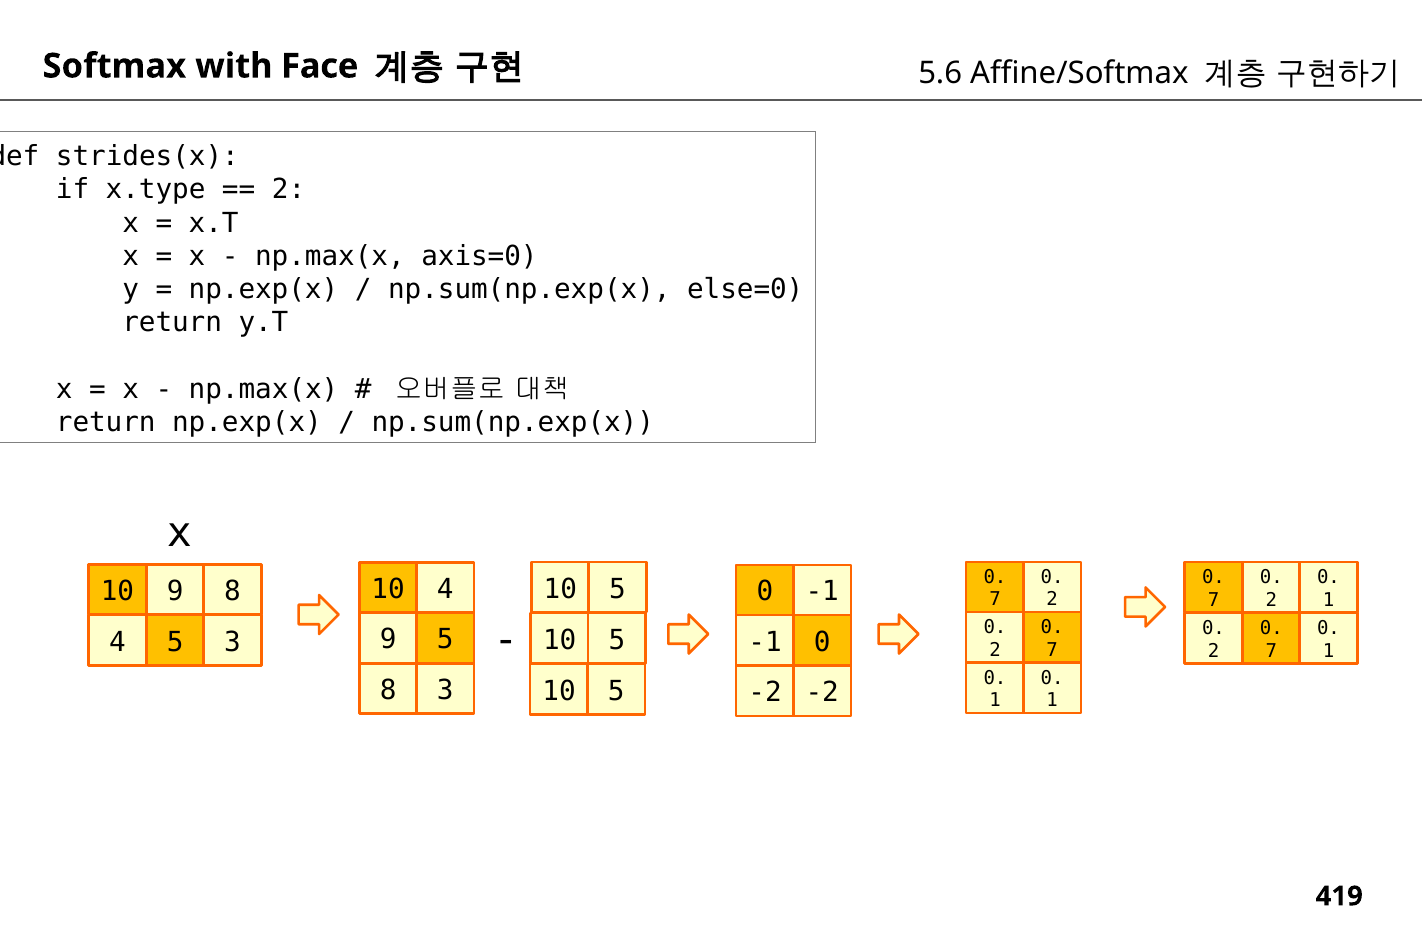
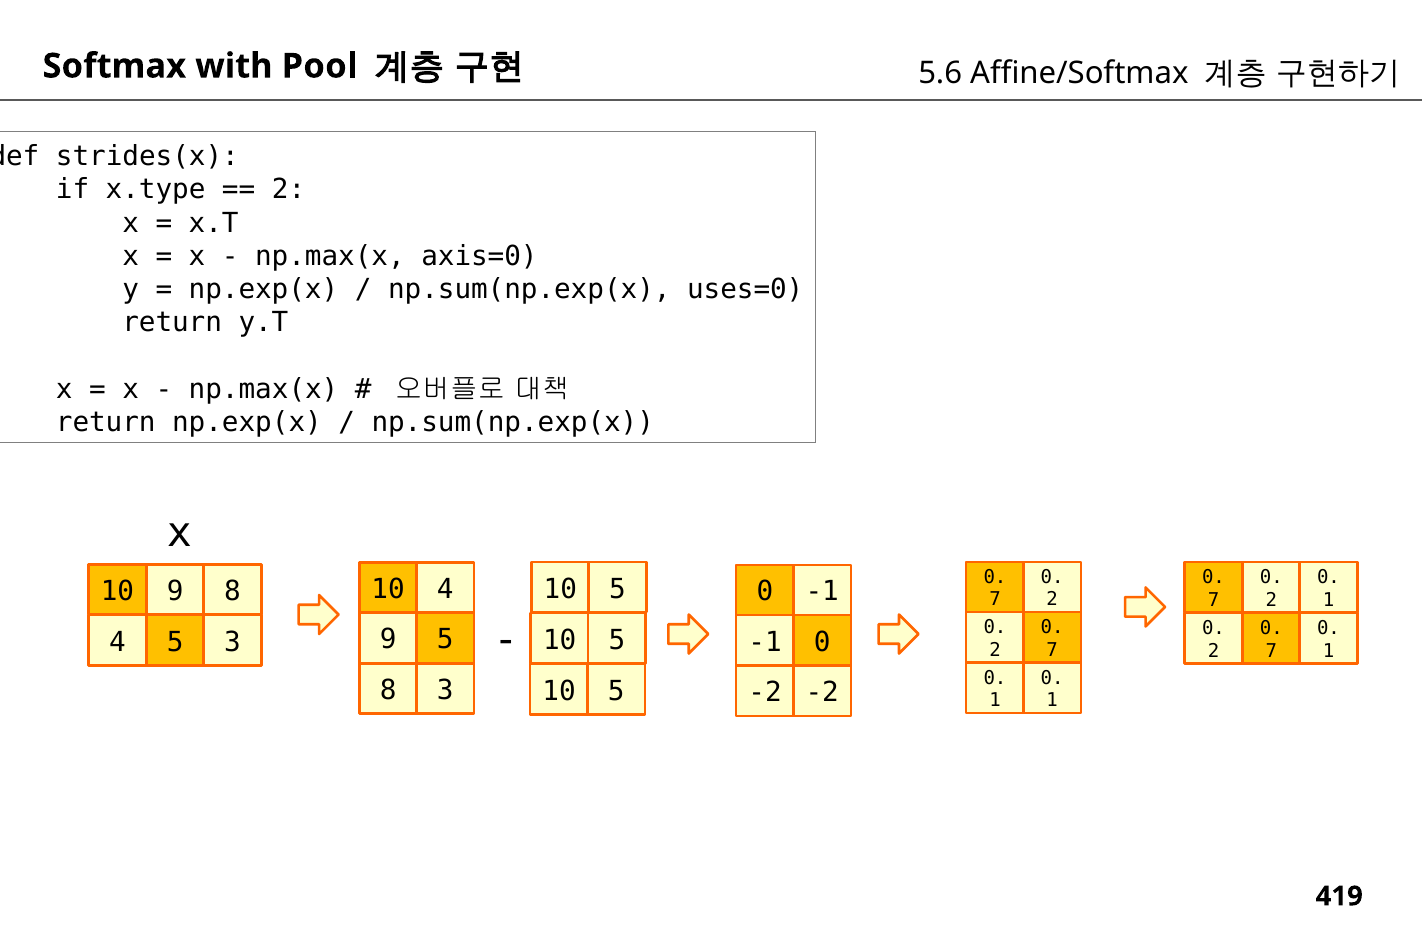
Face: Face -> Pool
else=0: else=0 -> uses=0
